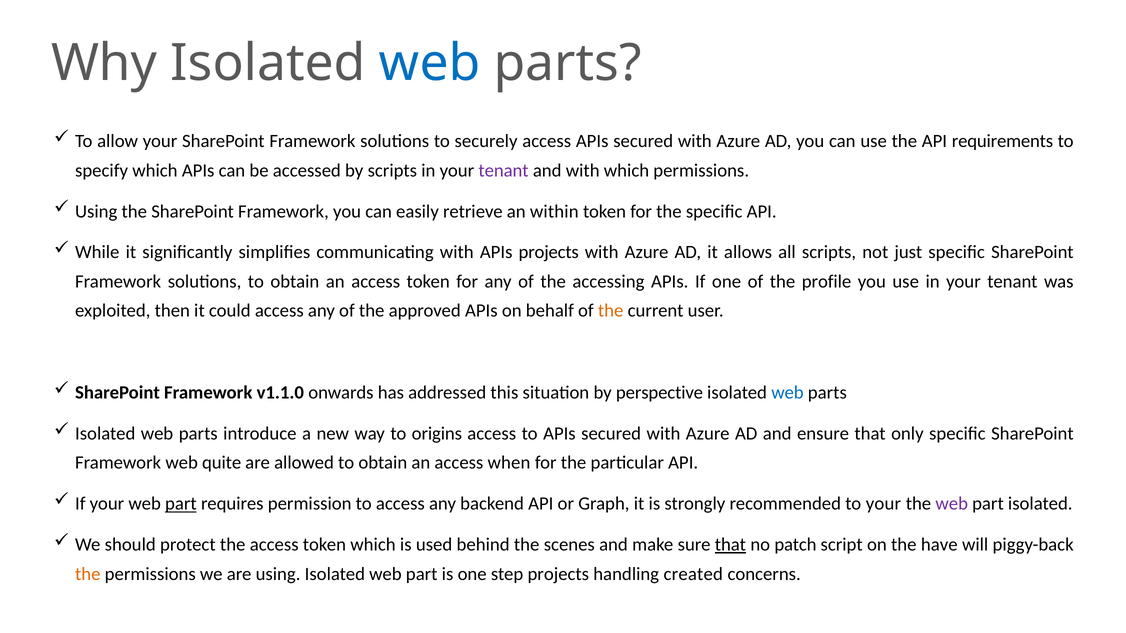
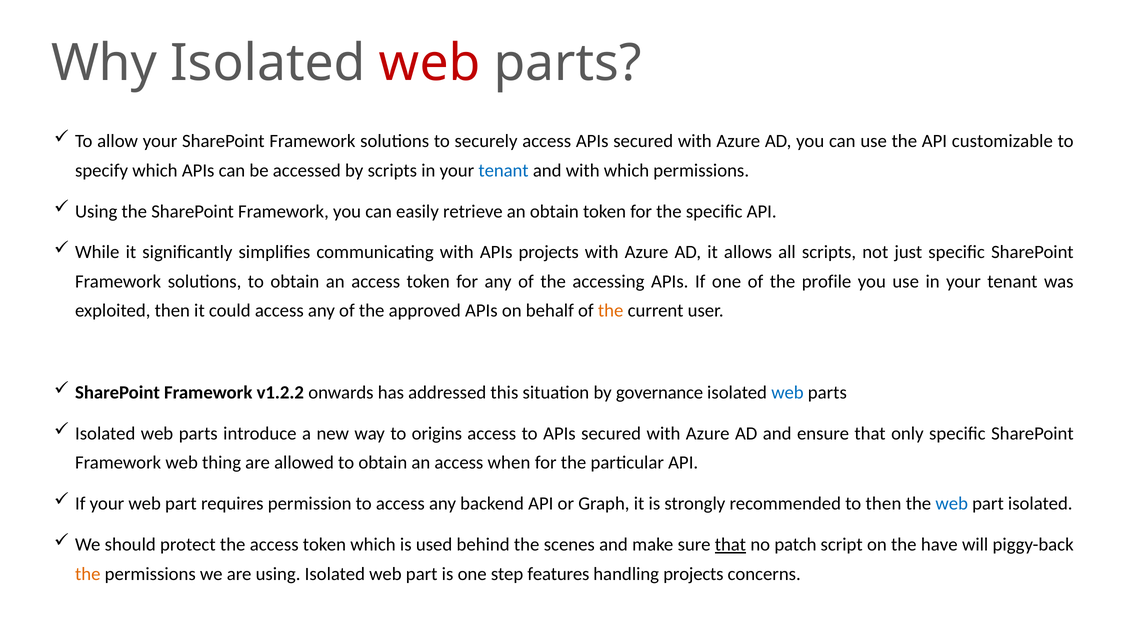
web at (430, 63) colour: blue -> red
requirements: requirements -> customizable
tenant at (504, 170) colour: purple -> blue
an within: within -> obtain
v1.1.0: v1.1.0 -> v1.2.2
perspective: perspective -> governance
quite: quite -> thing
part at (181, 504) underline: present -> none
to your: your -> then
web at (952, 504) colour: purple -> blue
step projects: projects -> features
handling created: created -> projects
